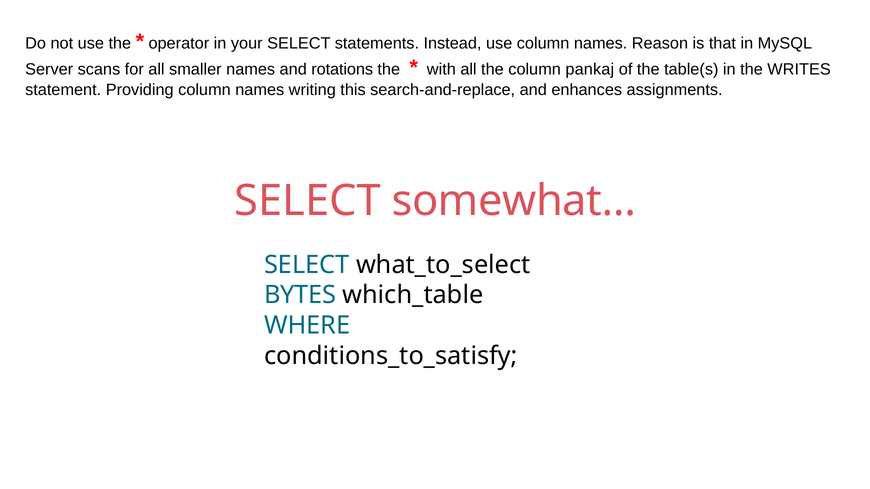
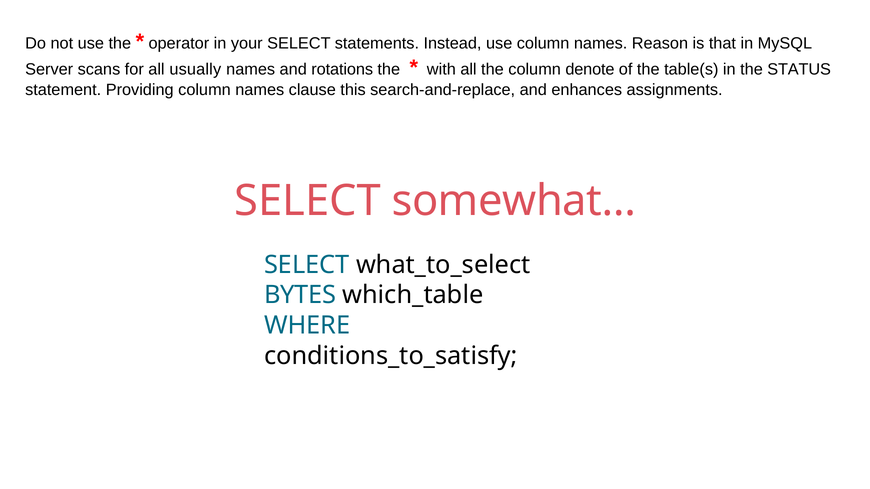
smaller: smaller -> usually
pankaj: pankaj -> denote
WRITES: WRITES -> STATUS
writing: writing -> clause
